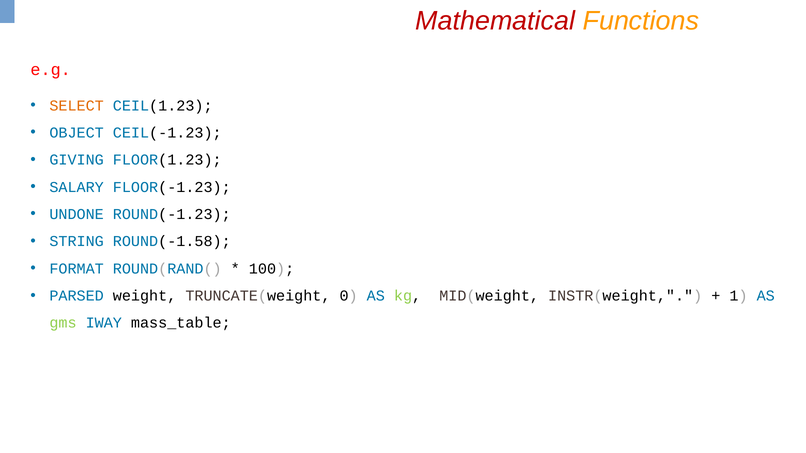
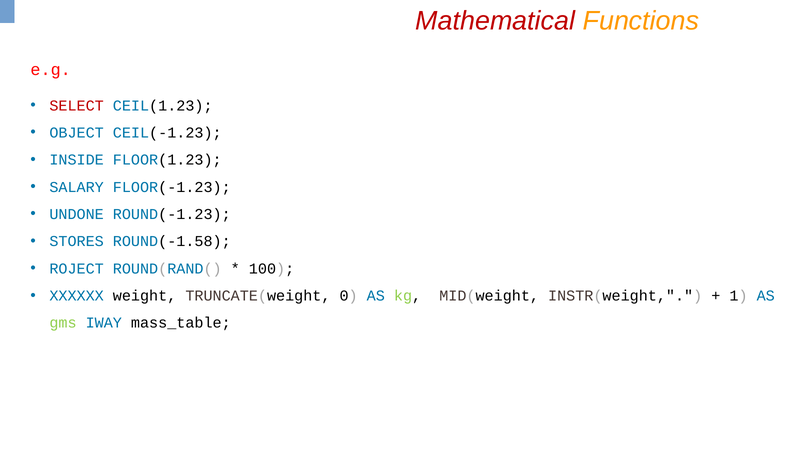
SELECT colour: orange -> red
GIVING: GIVING -> INSIDE
STRING: STRING -> STORES
FORMAT: FORMAT -> ROJECT
PARSED: PARSED -> XXXXXX
